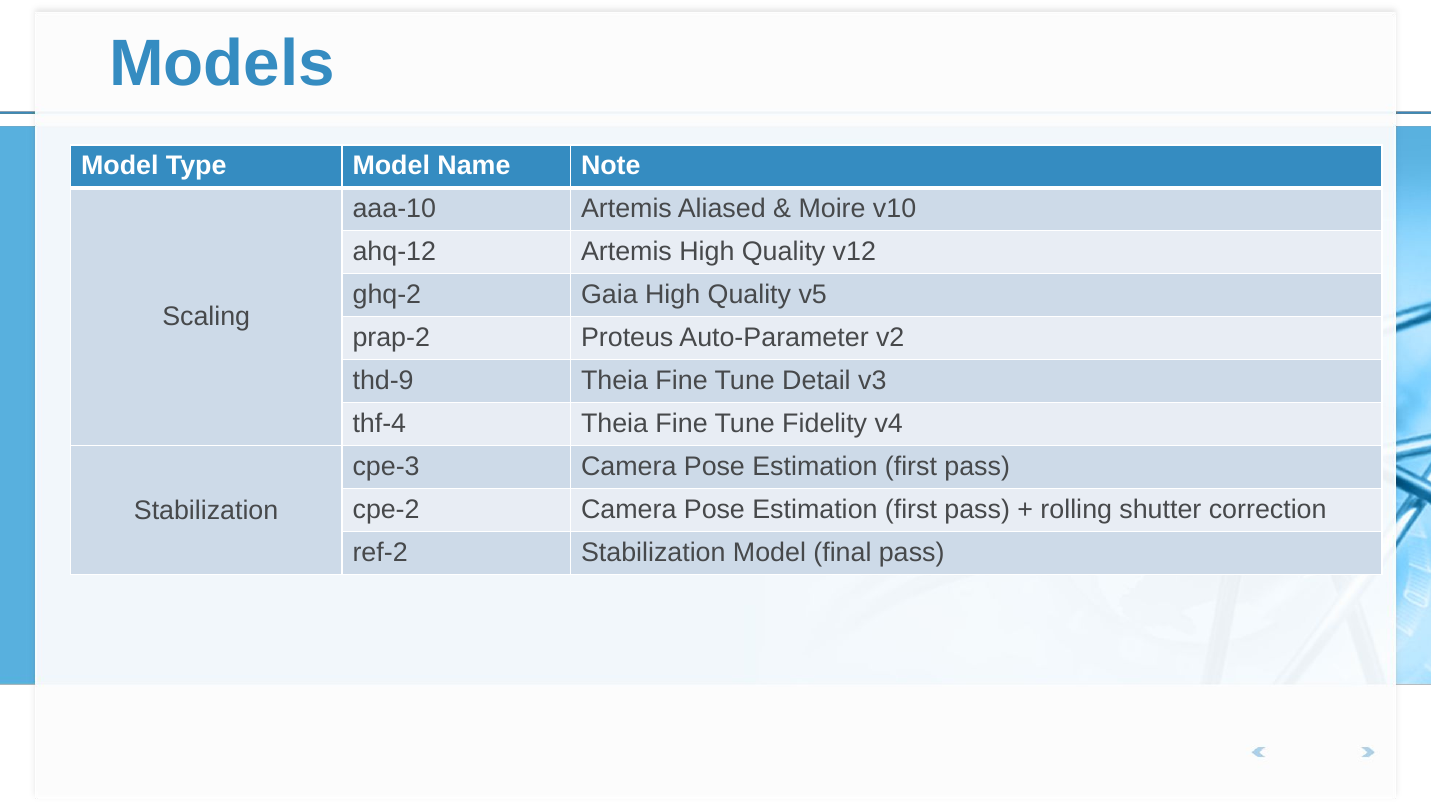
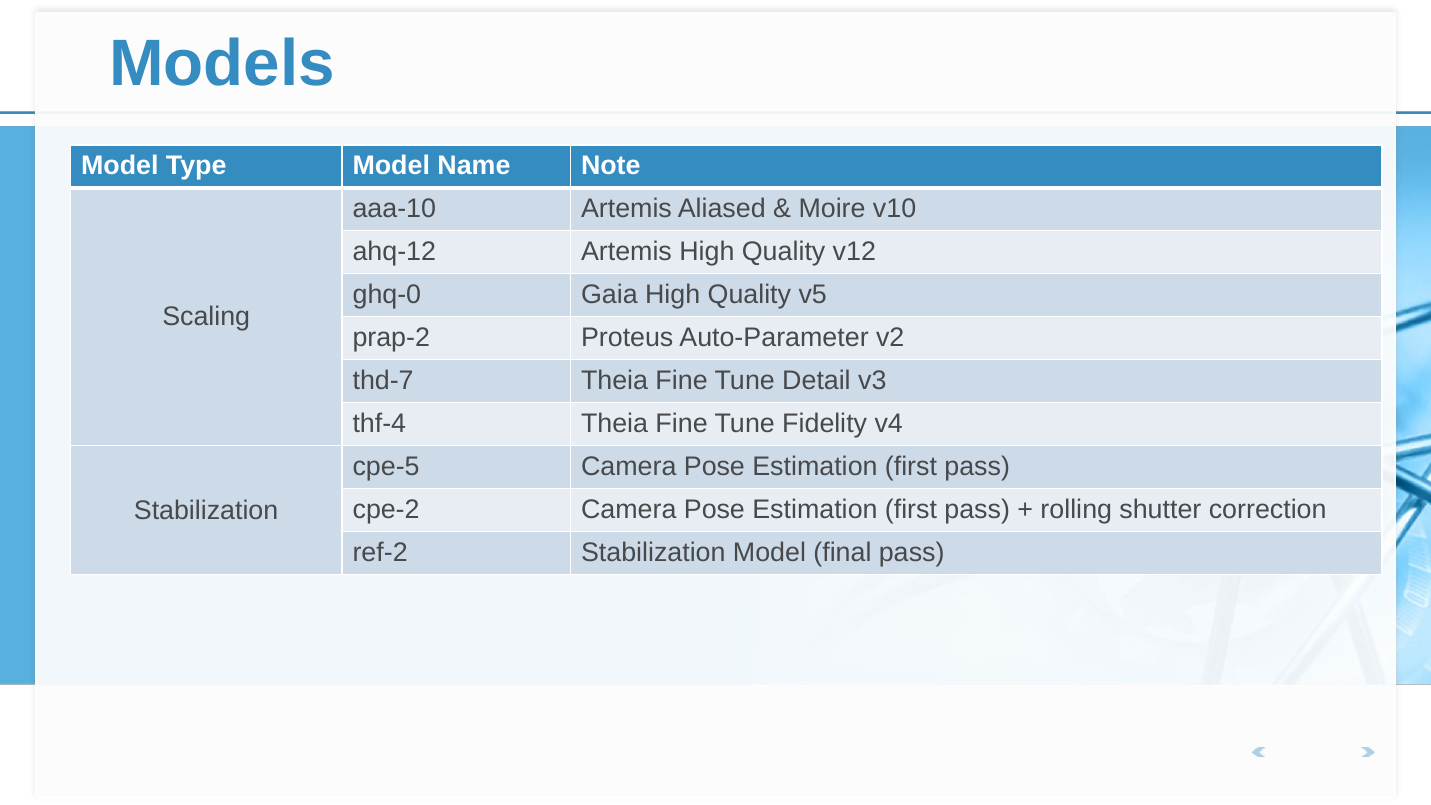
ghq-2: ghq-2 -> ghq-0
thd-9: thd-9 -> thd-7
cpe-3: cpe-3 -> cpe-5
